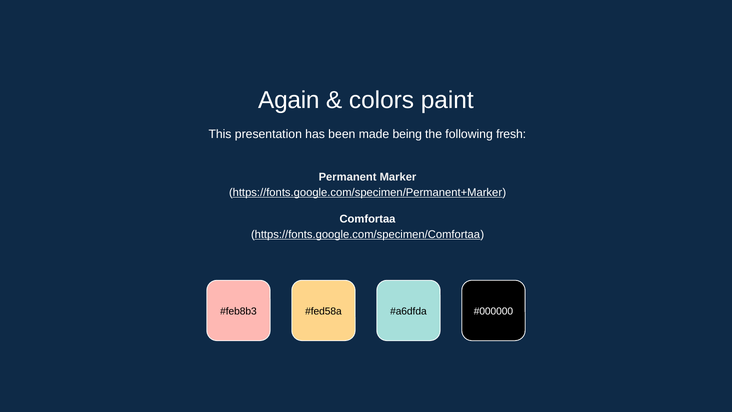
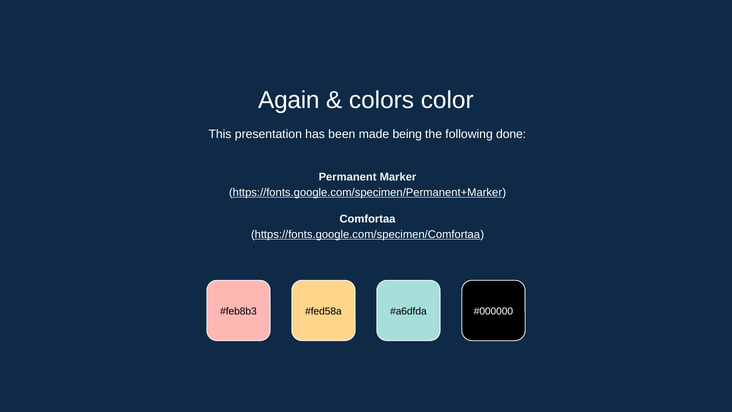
paint: paint -> color
fresh: fresh -> done
